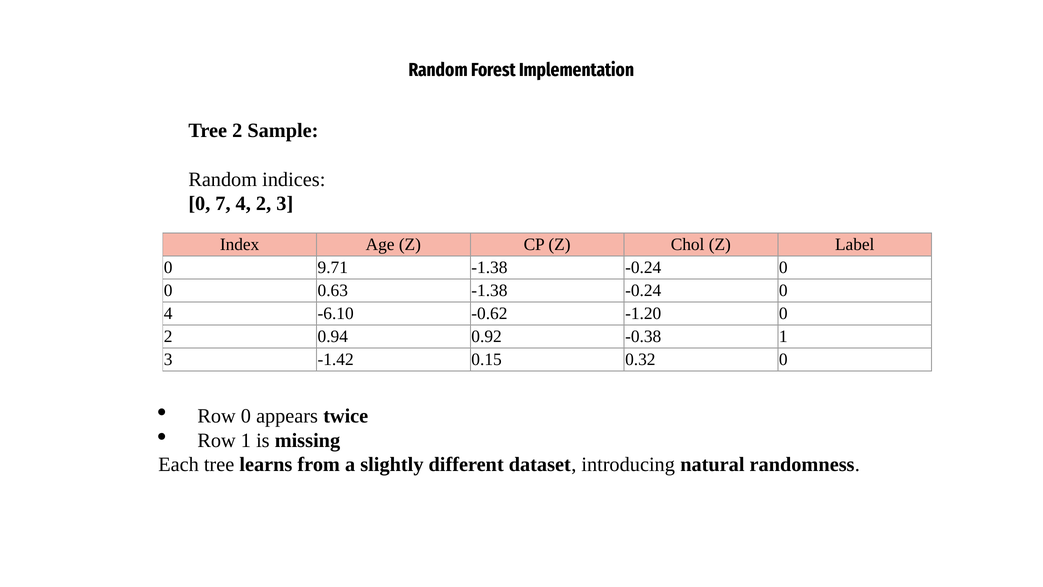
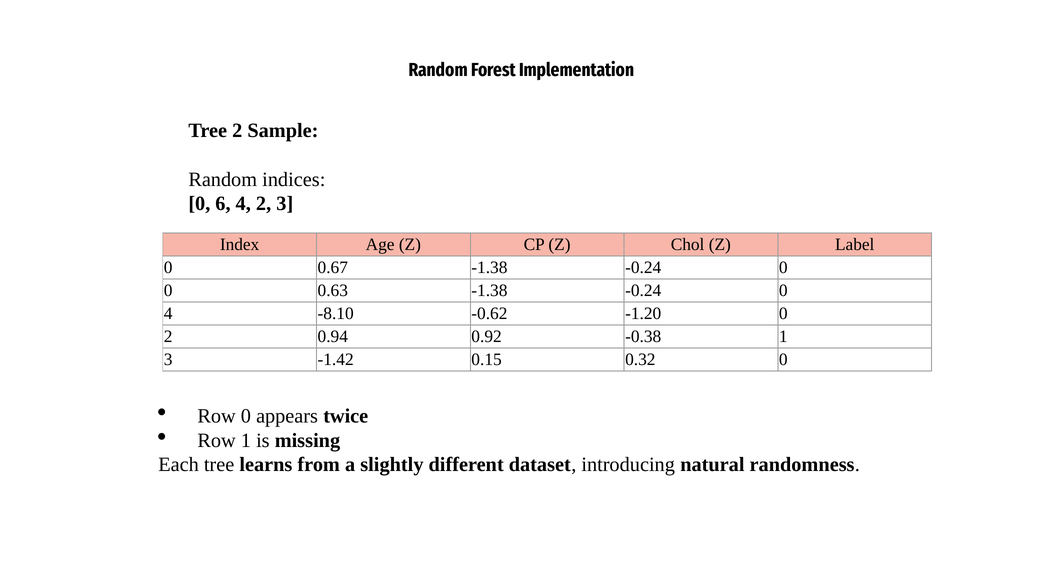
7: 7 -> 6
9.71: 9.71 -> 0.67
-6.10: -6.10 -> -8.10
